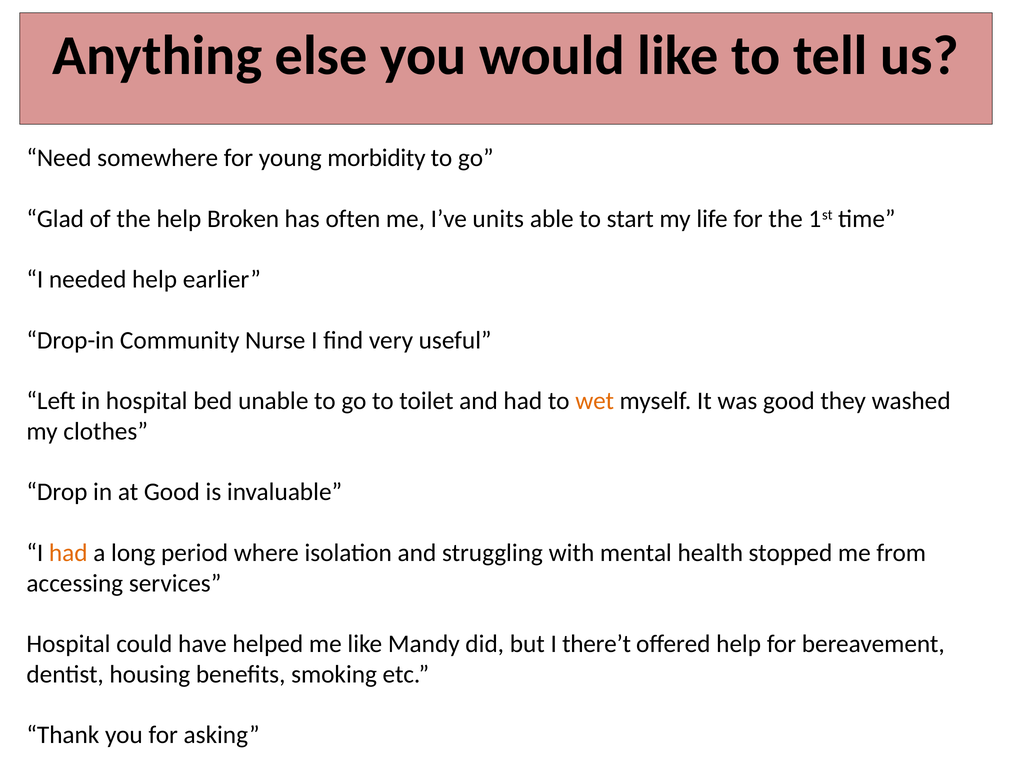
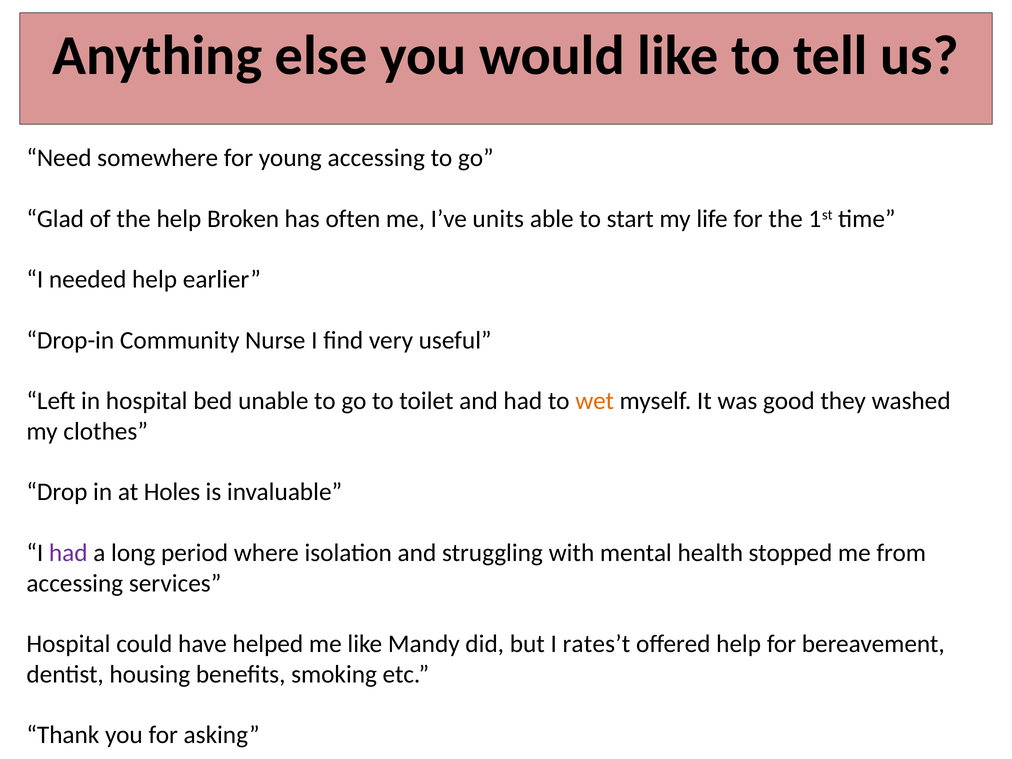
young morbidity: morbidity -> accessing
at Good: Good -> Holes
had at (68, 553) colour: orange -> purple
there’t: there’t -> rates’t
